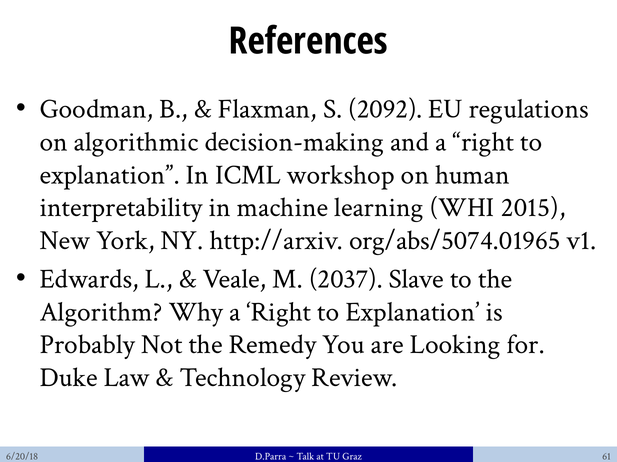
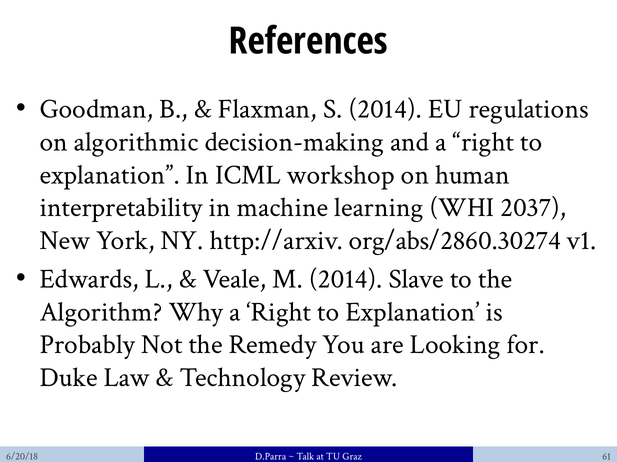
S 2092: 2092 -> 2014
2015: 2015 -> 2037
org/abs/5074.01965: org/abs/5074.01965 -> org/abs/2860.30274
M 2037: 2037 -> 2014
